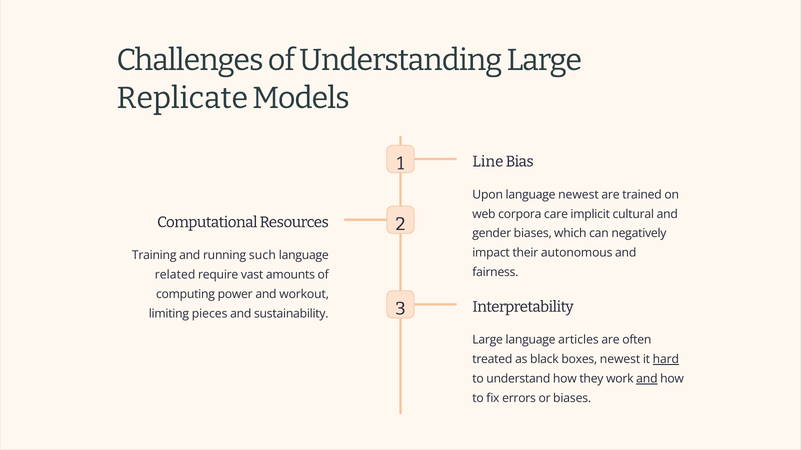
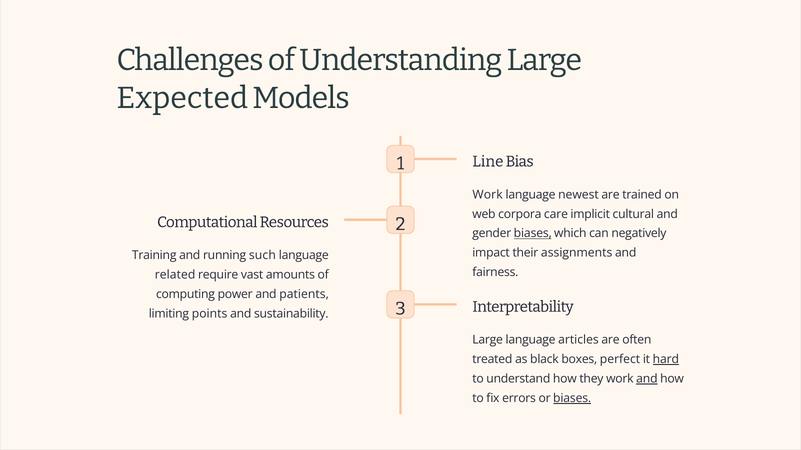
Replicate: Replicate -> Expected
Upon at (488, 195): Upon -> Work
biases at (533, 234) underline: none -> present
autonomous: autonomous -> assignments
workout: workout -> patients
pieces: pieces -> points
boxes newest: newest -> perfect
biases at (572, 399) underline: none -> present
